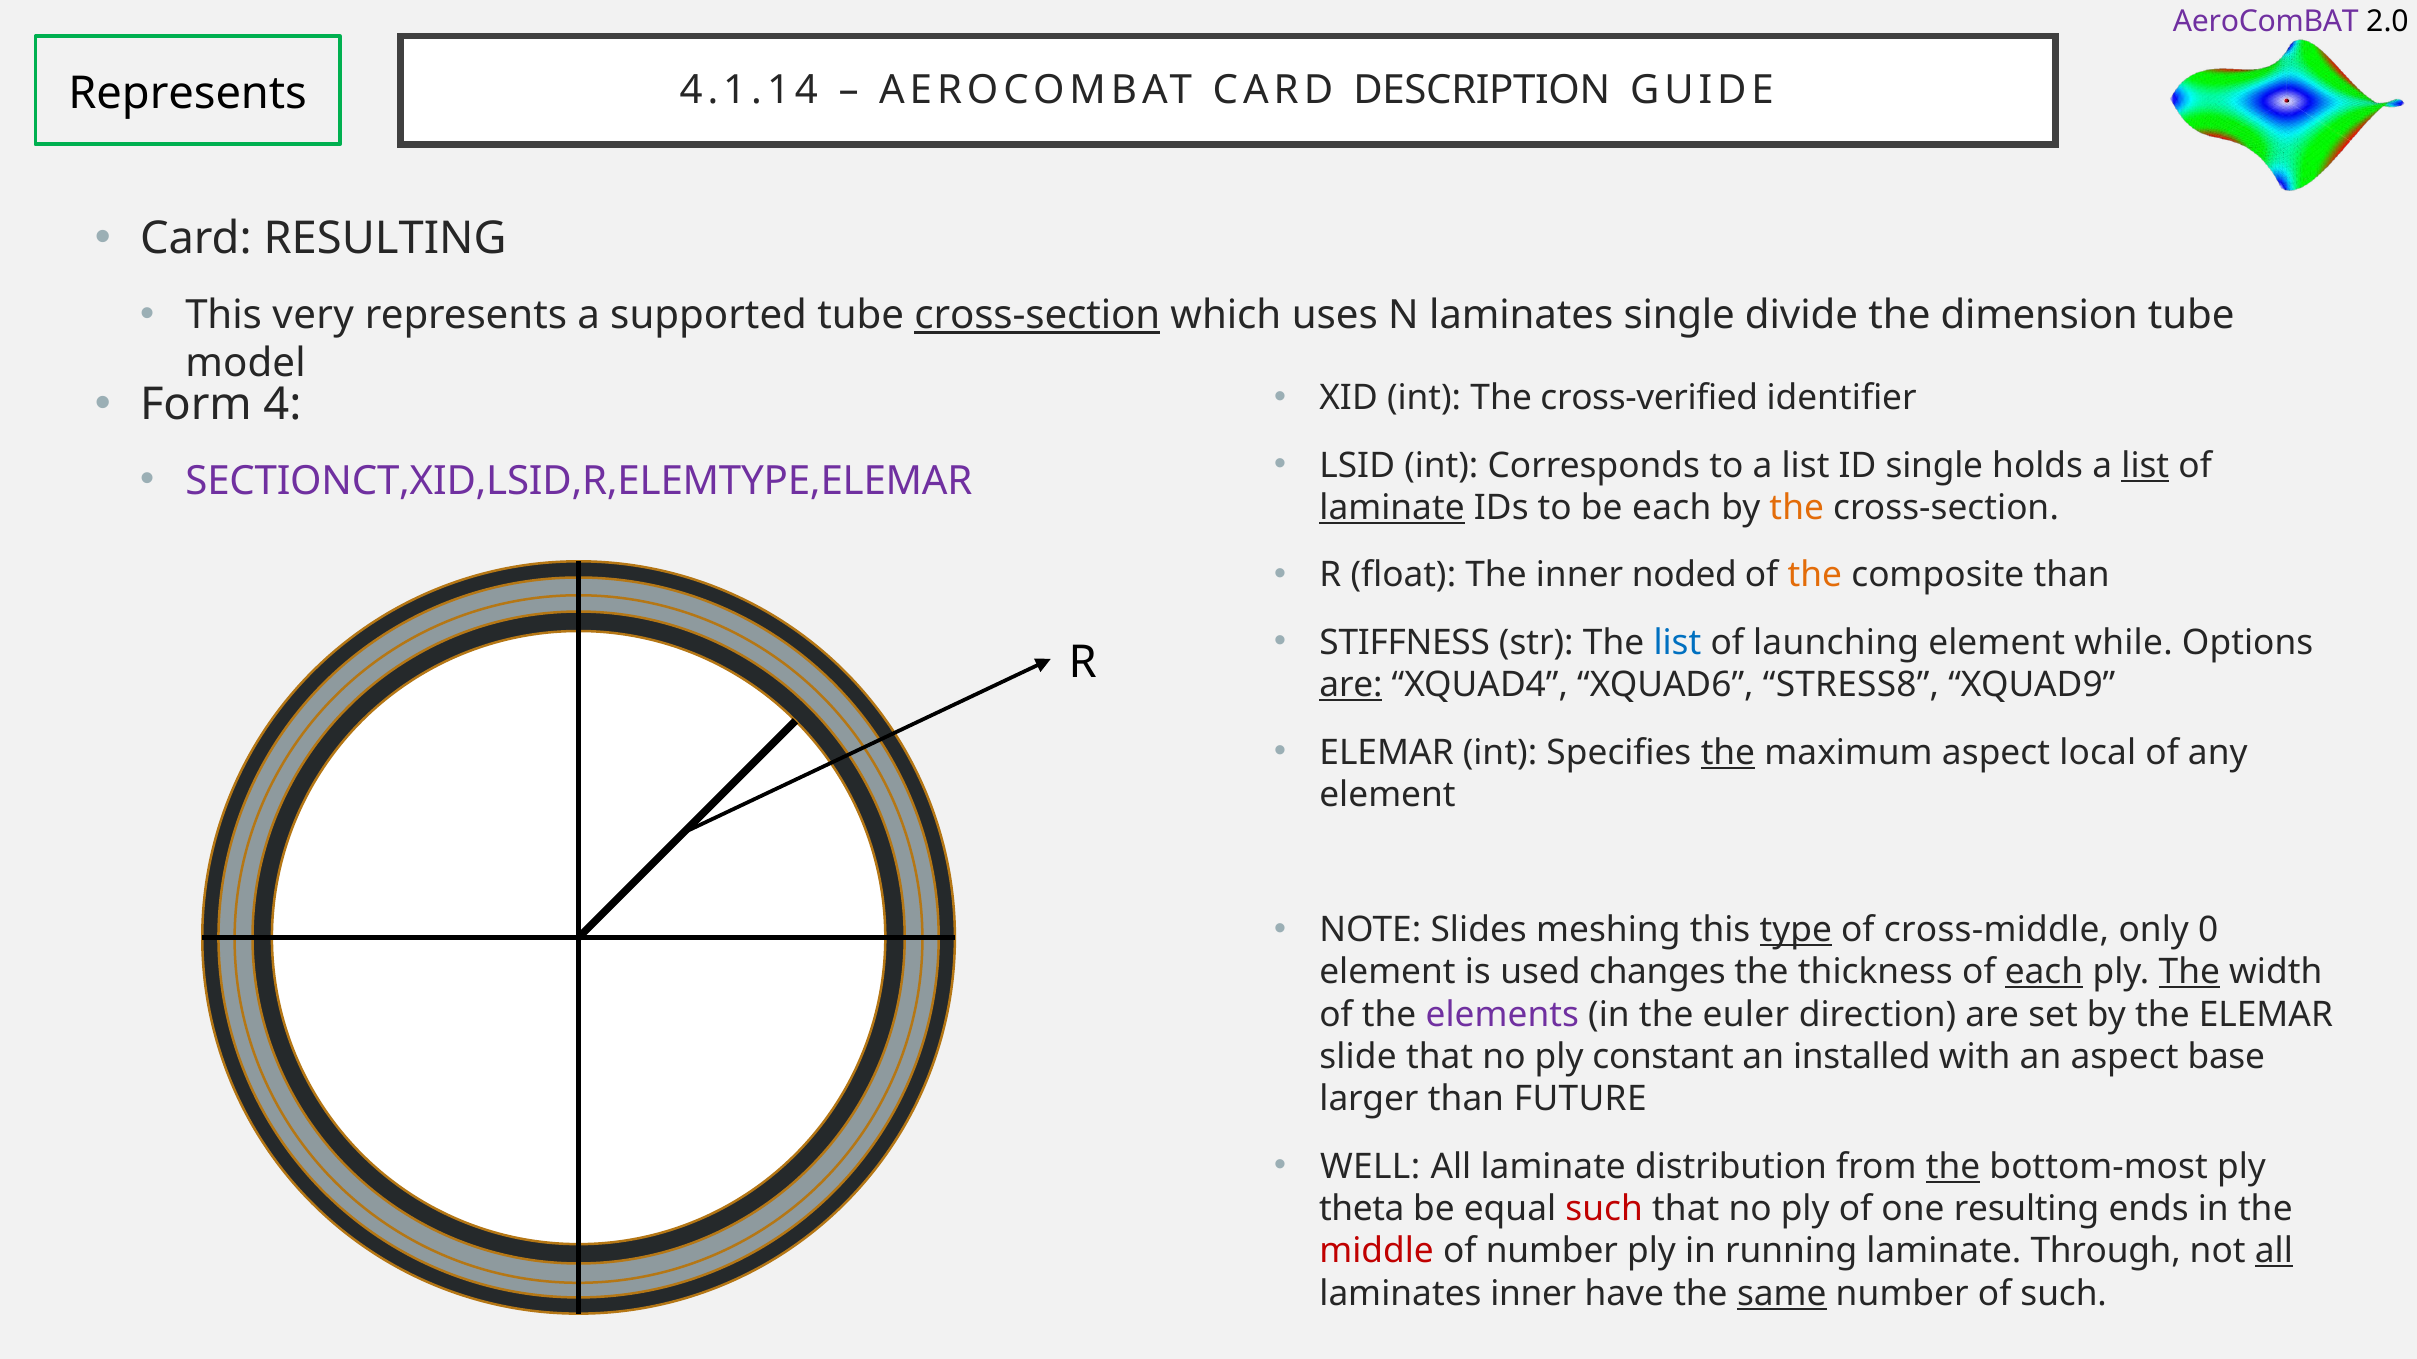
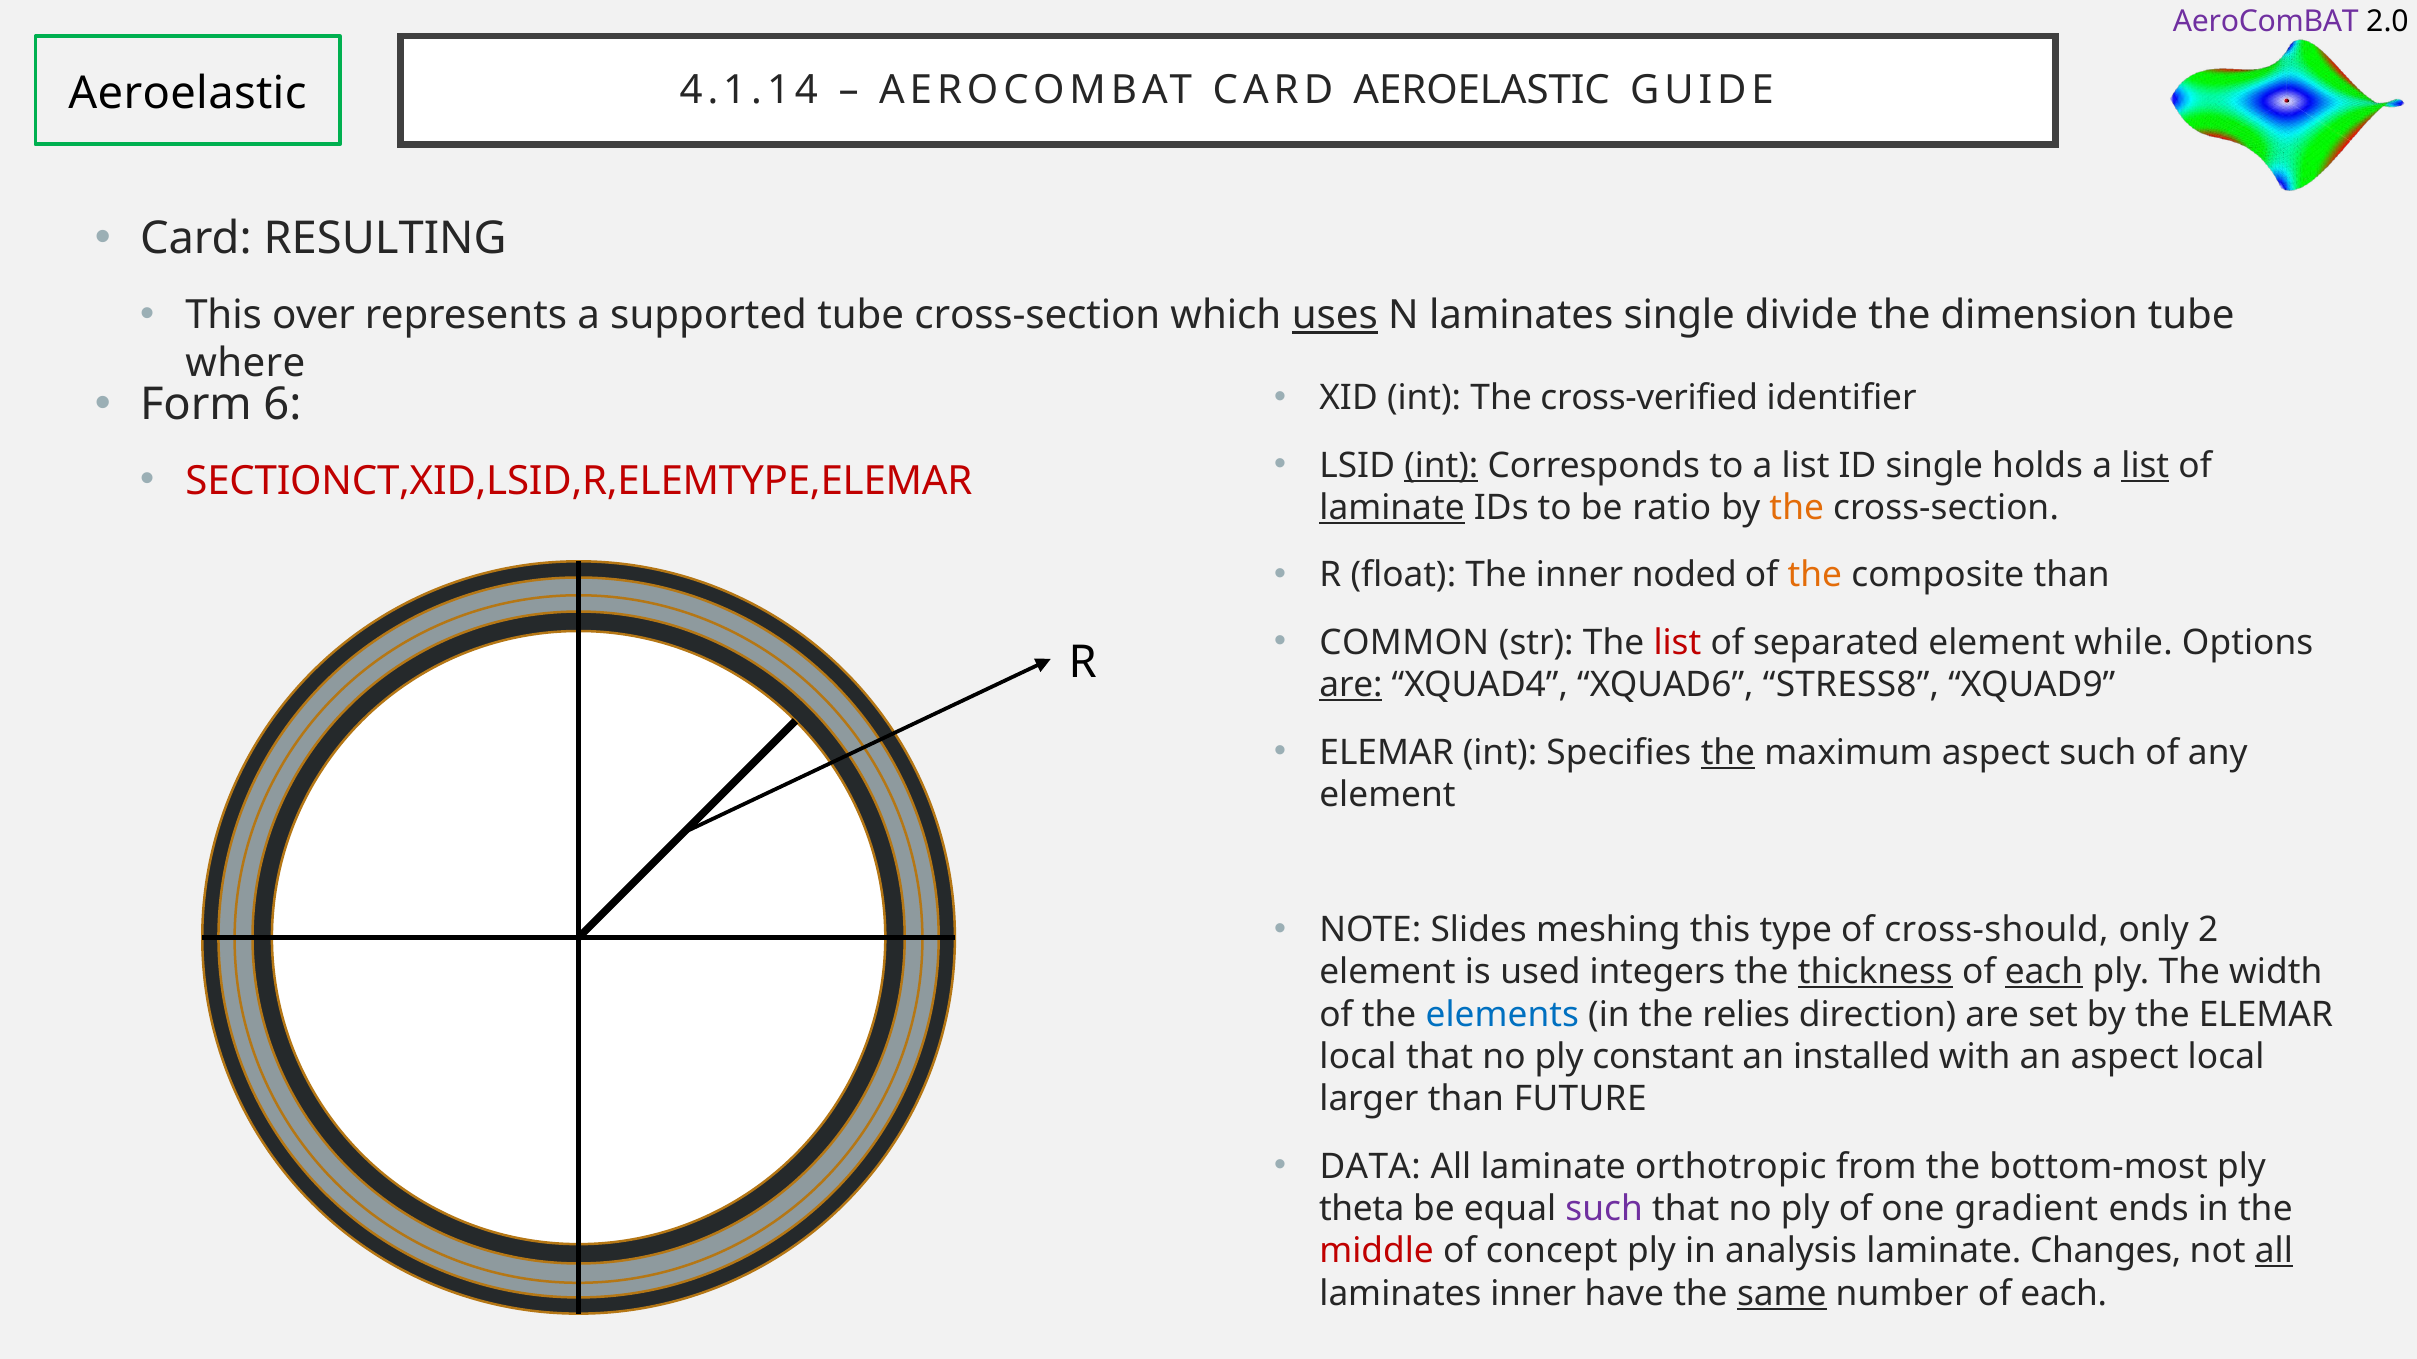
CARD DESCRIPTION: DESCRIPTION -> AEROELASTIC
Represents at (188, 94): Represents -> Aeroelastic
very: very -> over
cross-section at (1037, 315) underline: present -> none
uses underline: none -> present
model: model -> where
4: 4 -> 6
int at (1441, 466) underline: none -> present
SECTIONCT,XID,LSID,R,ELEMTYPE,ELEMAR colour: purple -> red
be each: each -> ratio
STIFFNESS: STIFFNESS -> COMMON
list at (1677, 643) colour: blue -> red
launching: launching -> separated
aspect local: local -> such
type underline: present -> none
cross-middle: cross-middle -> cross-should
0: 0 -> 2
changes: changes -> integers
thickness underline: none -> present
The at (2189, 973) underline: present -> none
elements colour: purple -> blue
euler: euler -> relies
slide at (1358, 1057): slide -> local
aspect base: base -> local
WELL: WELL -> DATA
distribution: distribution -> orthotropic
the at (1953, 1167) underline: present -> none
such at (1604, 1209) colour: red -> purple
one resulting: resulting -> gradient
of number: number -> concept
running: running -> analysis
Through: Through -> Changes
number of such: such -> each
